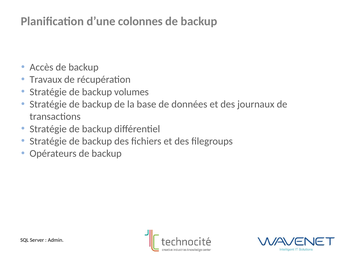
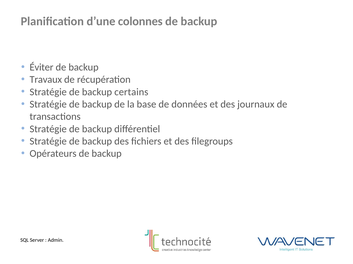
Accès: Accès -> Éviter
volumes: volumes -> certains
